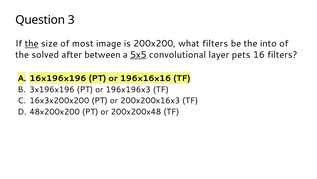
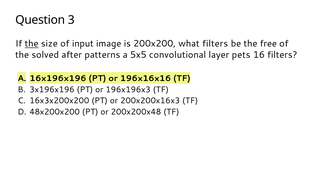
most: most -> input
into: into -> free
between: between -> patterns
5x5 underline: present -> none
